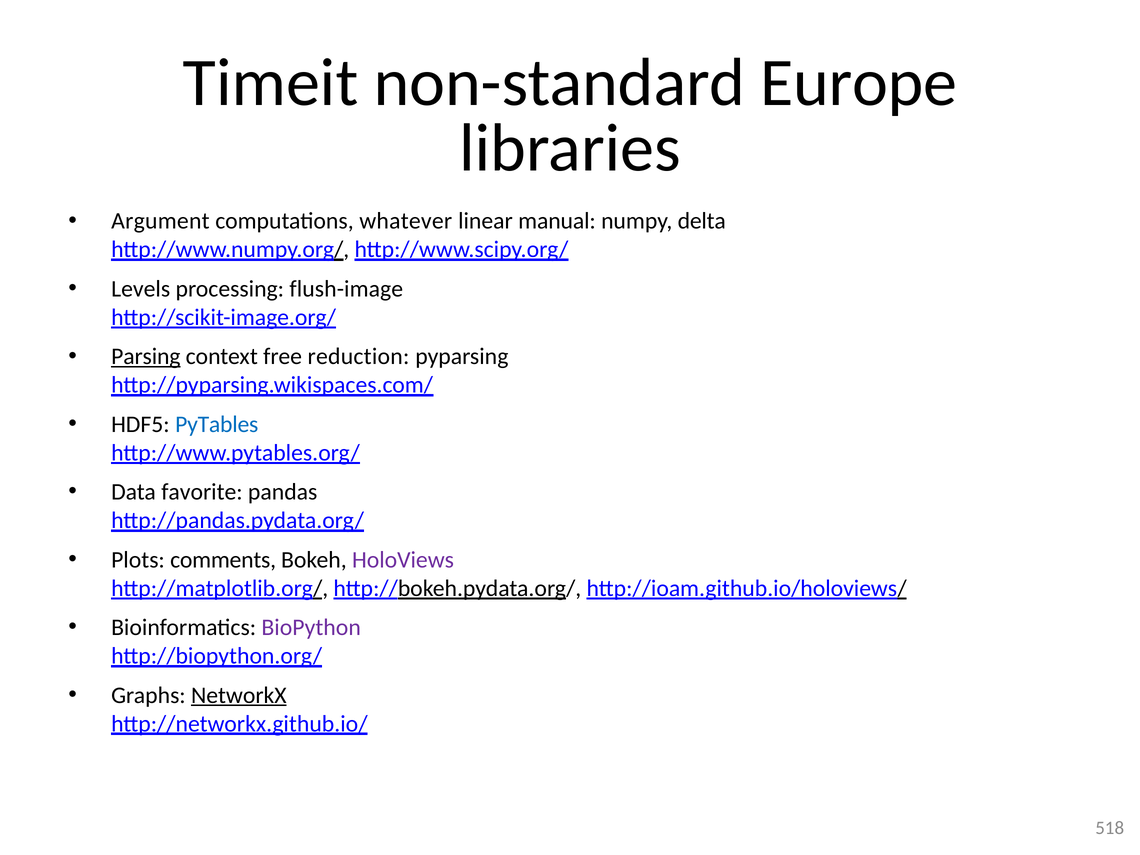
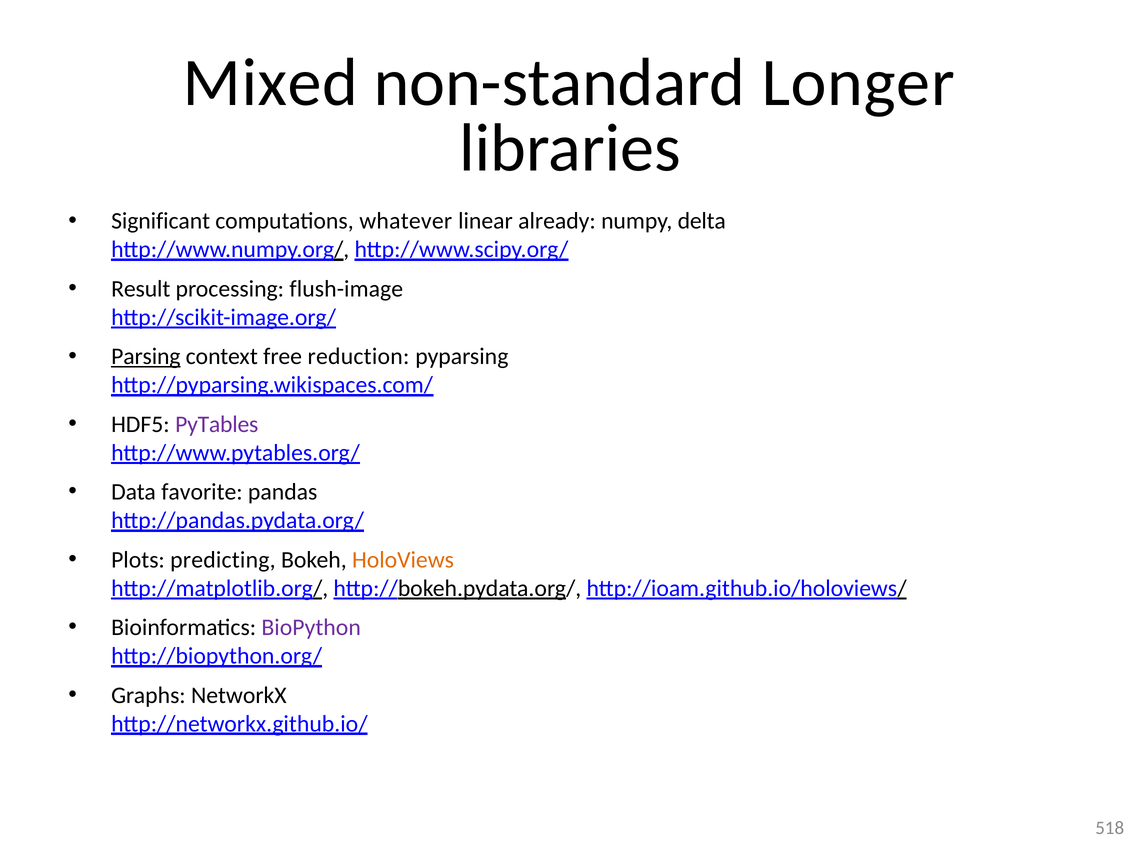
Timeit: Timeit -> Mixed
Europe: Europe -> Longer
Argument: Argument -> Significant
manual: manual -> already
Levels: Levels -> Result
PyTables colour: blue -> purple
comments: comments -> predicting
HoloViews colour: purple -> orange
NetworkX underline: present -> none
